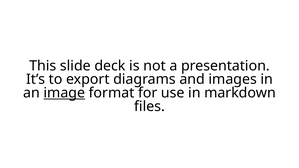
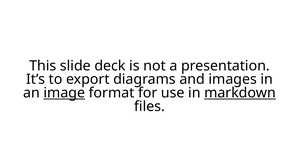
markdown underline: none -> present
